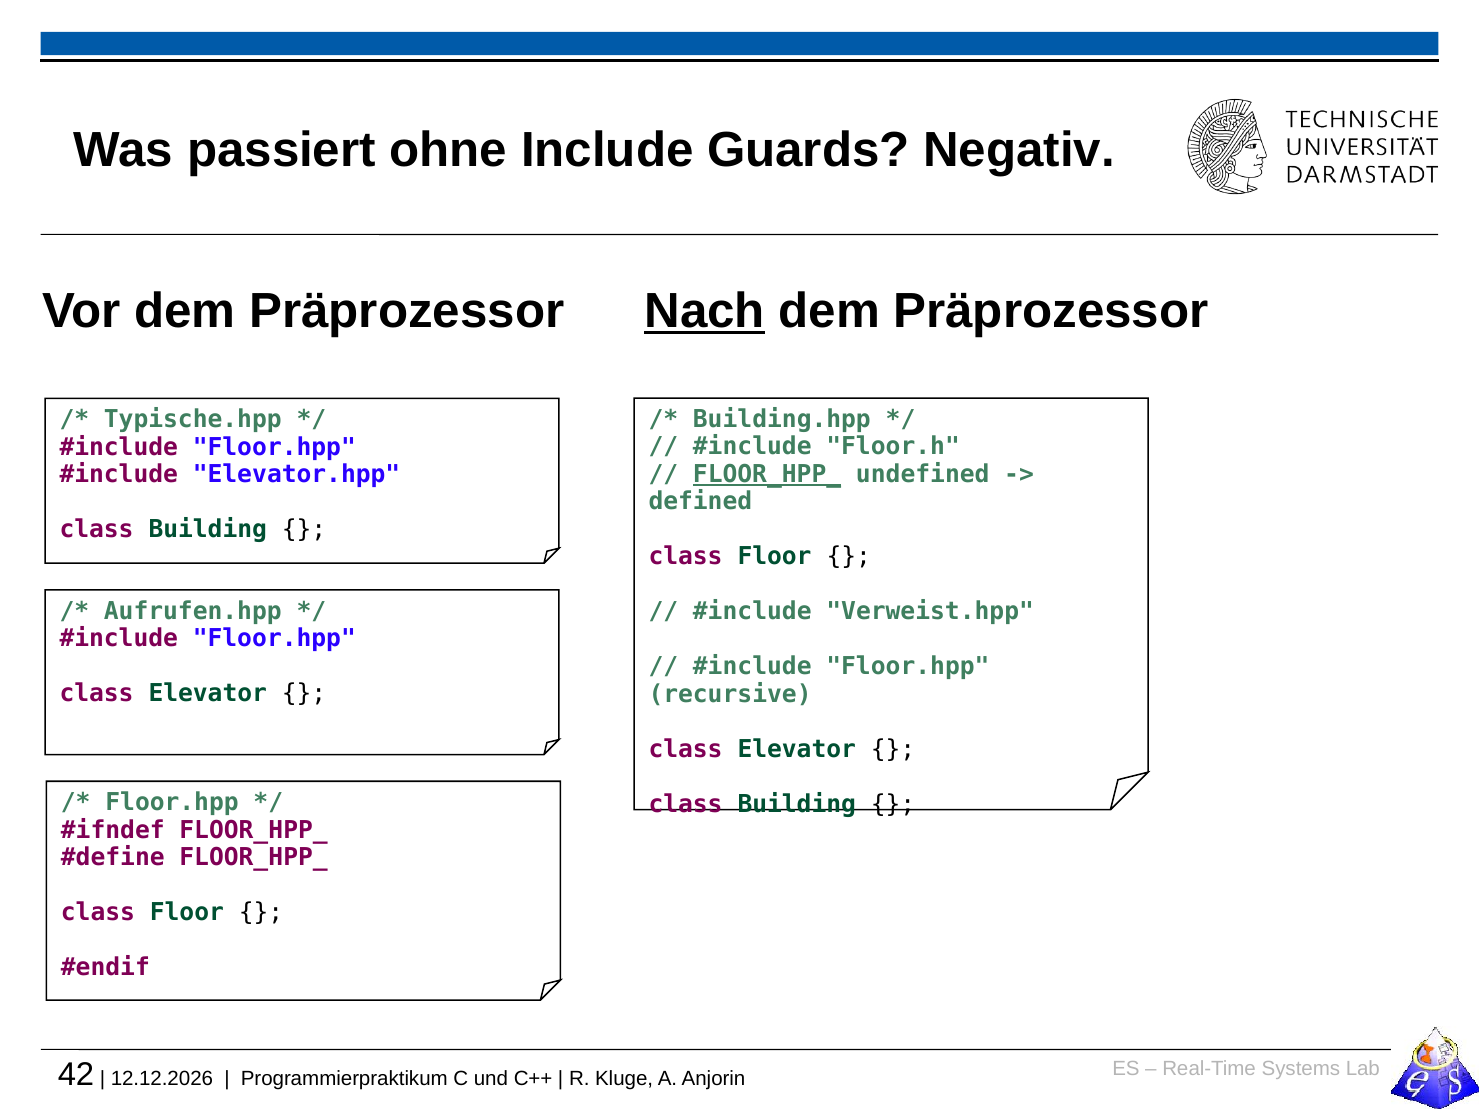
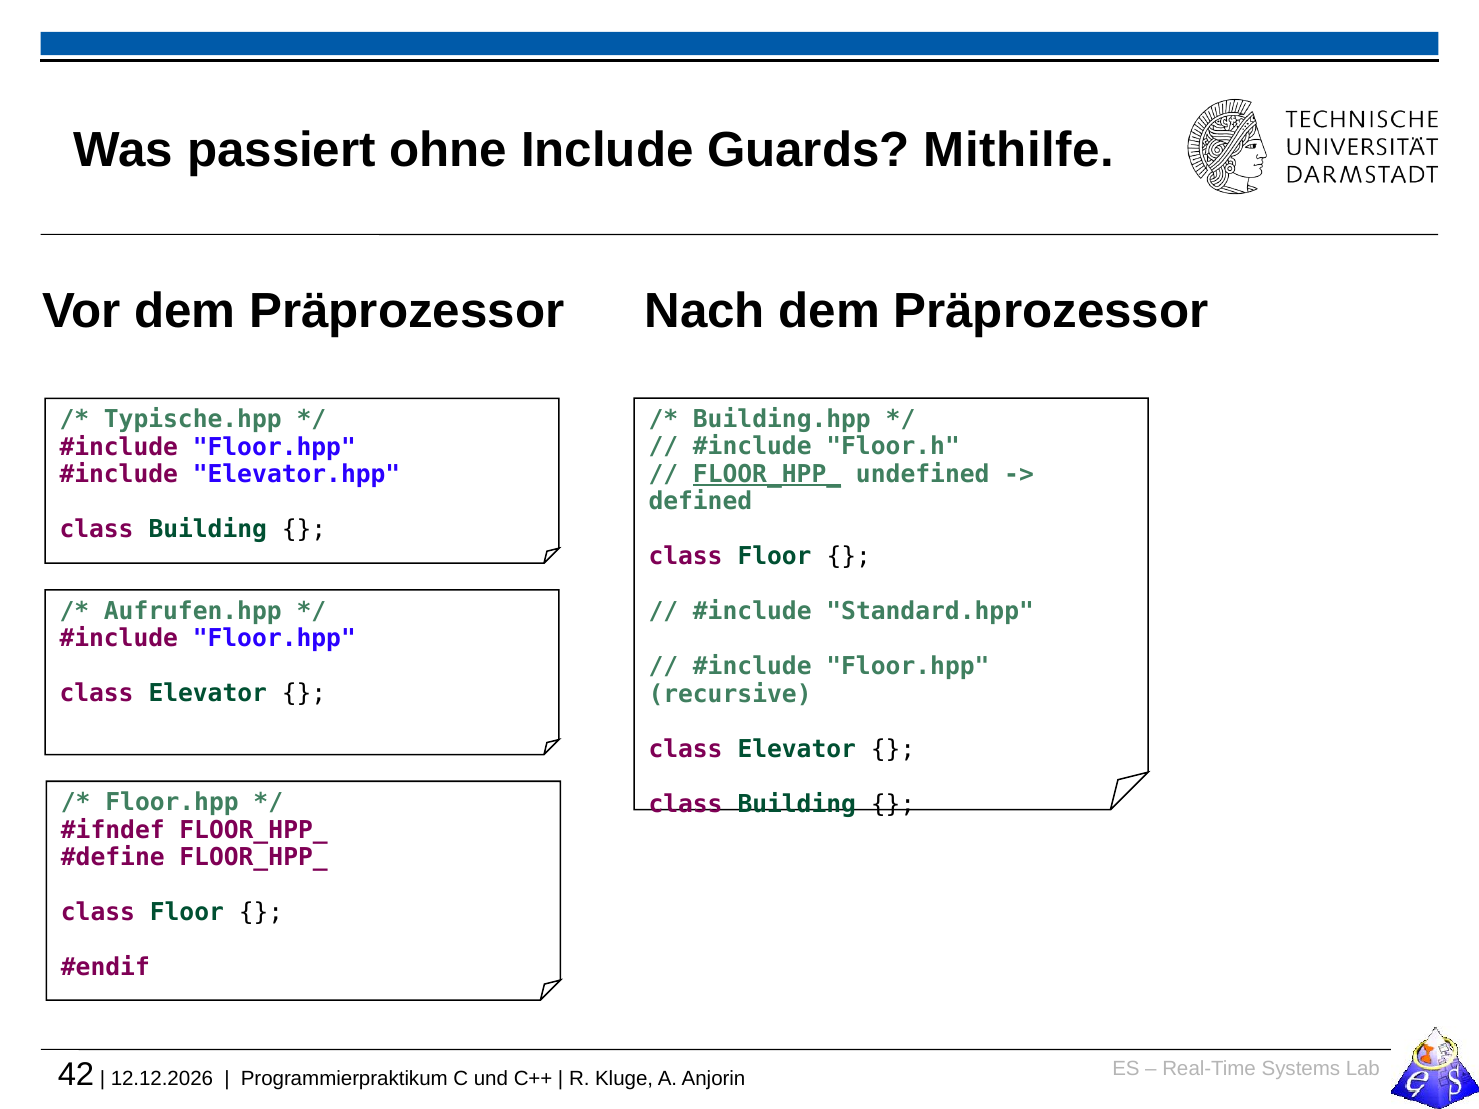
Negativ: Negativ -> Mithilfe
Nach underline: present -> none
Verweist.hpp: Verweist.hpp -> Standard.hpp
